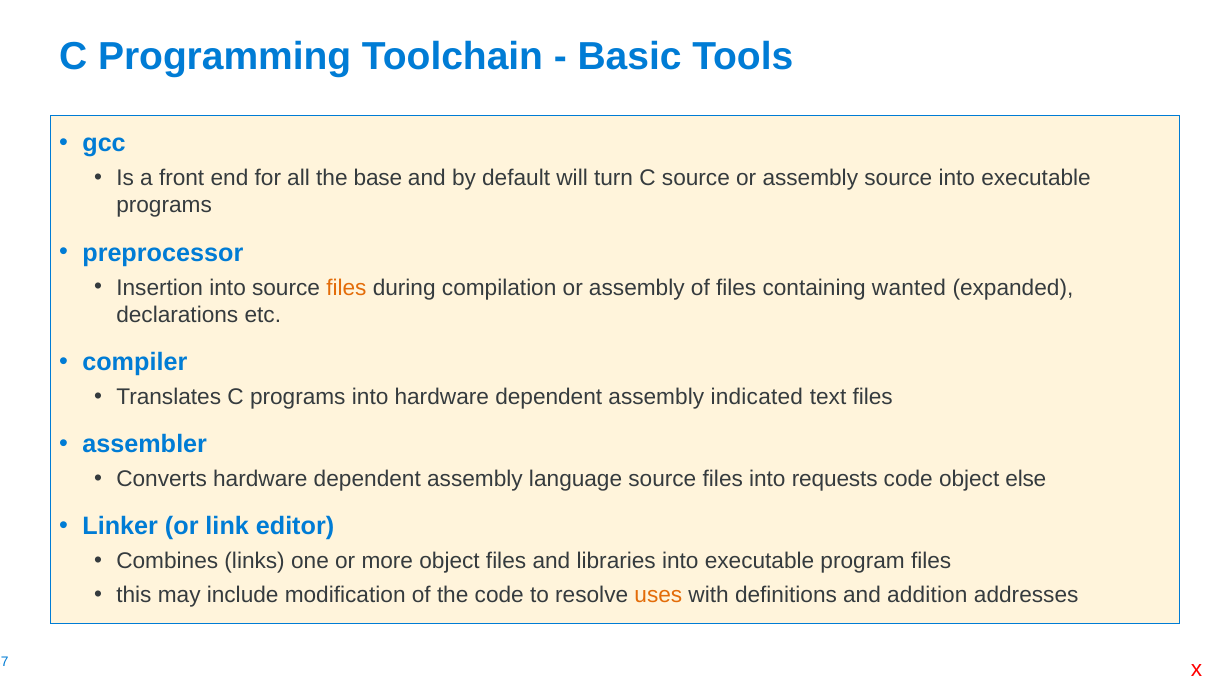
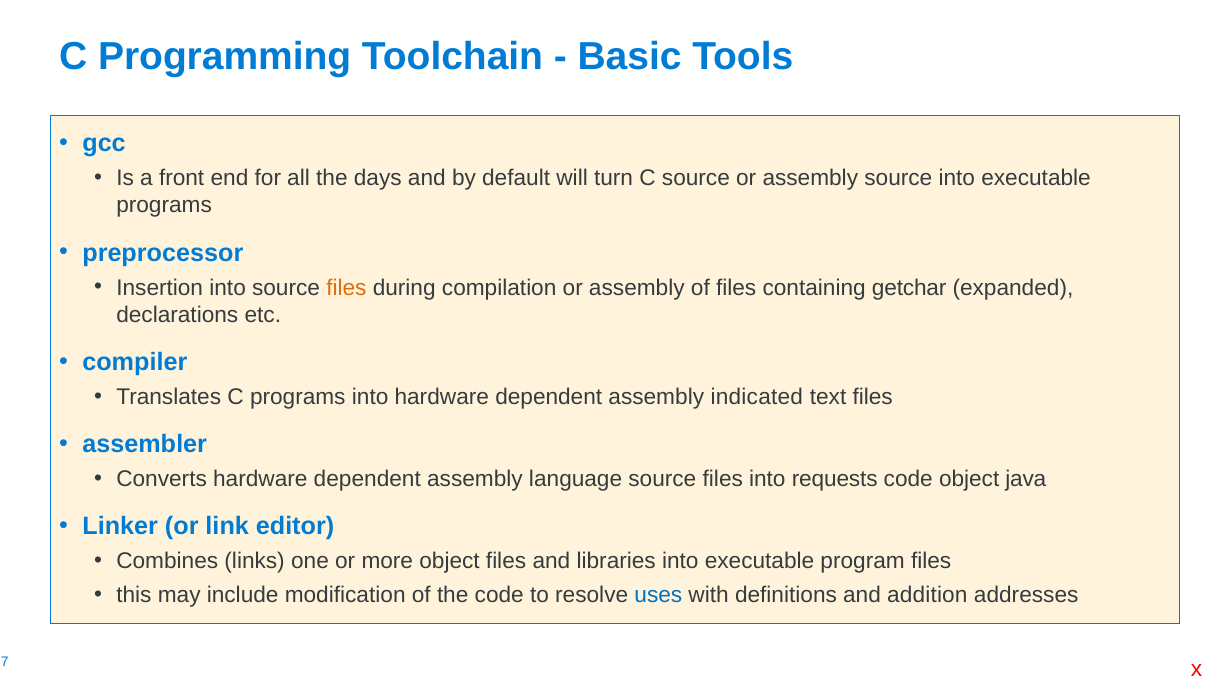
base: base -> days
wanted: wanted -> getchar
else: else -> java
uses colour: orange -> blue
